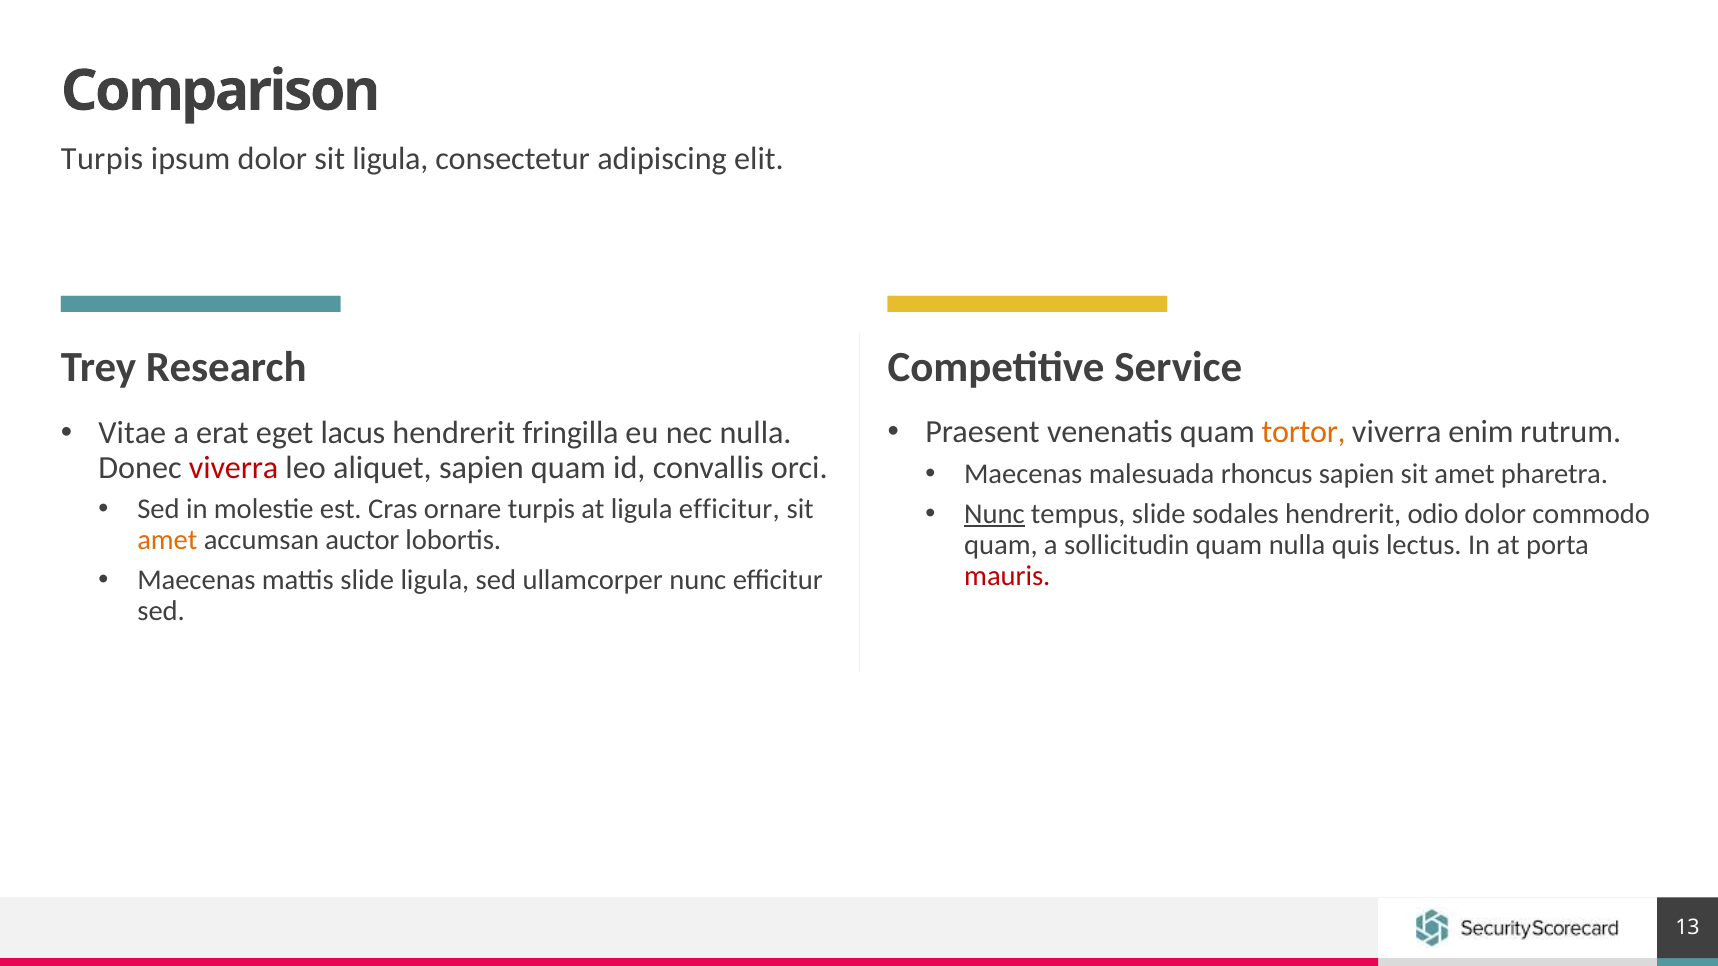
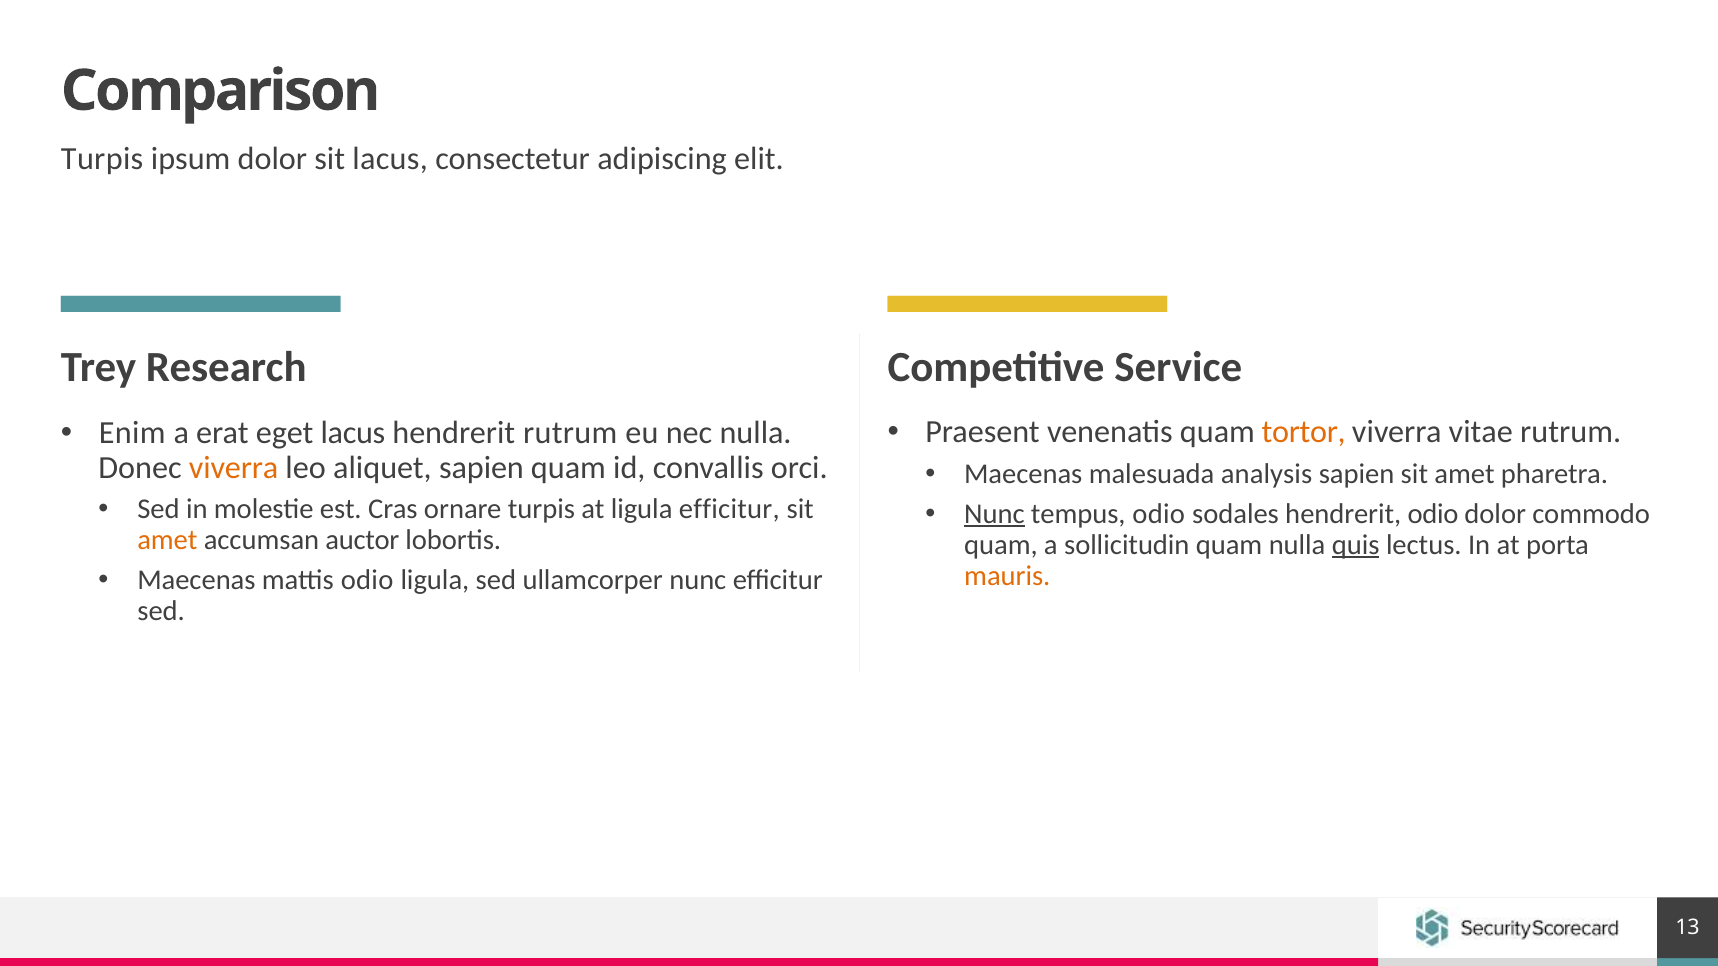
sit ligula: ligula -> lacus
enim: enim -> vitae
Vitae: Vitae -> Enim
hendrerit fringilla: fringilla -> rutrum
viverra at (234, 468) colour: red -> orange
rhoncus: rhoncus -> analysis
tempus slide: slide -> odio
quis underline: none -> present
mauris colour: red -> orange
mattis slide: slide -> odio
